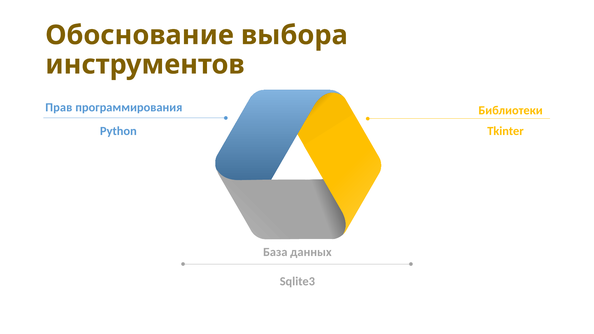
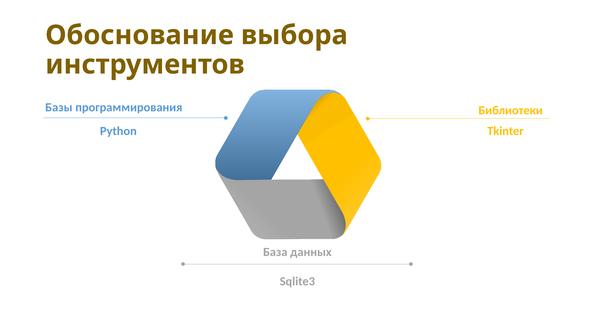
Прав: Прав -> Базы
